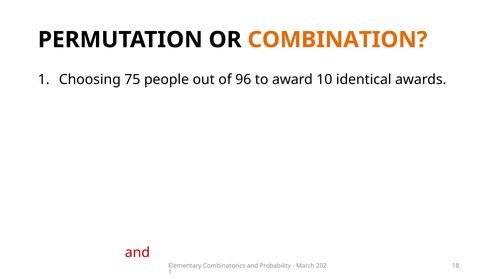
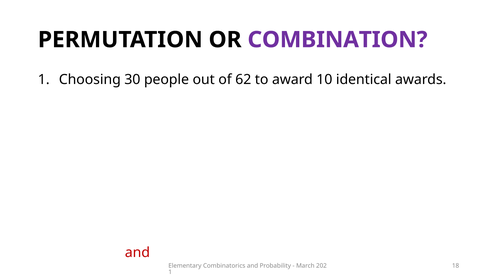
COMBINATION colour: orange -> purple
75: 75 -> 30
96: 96 -> 62
